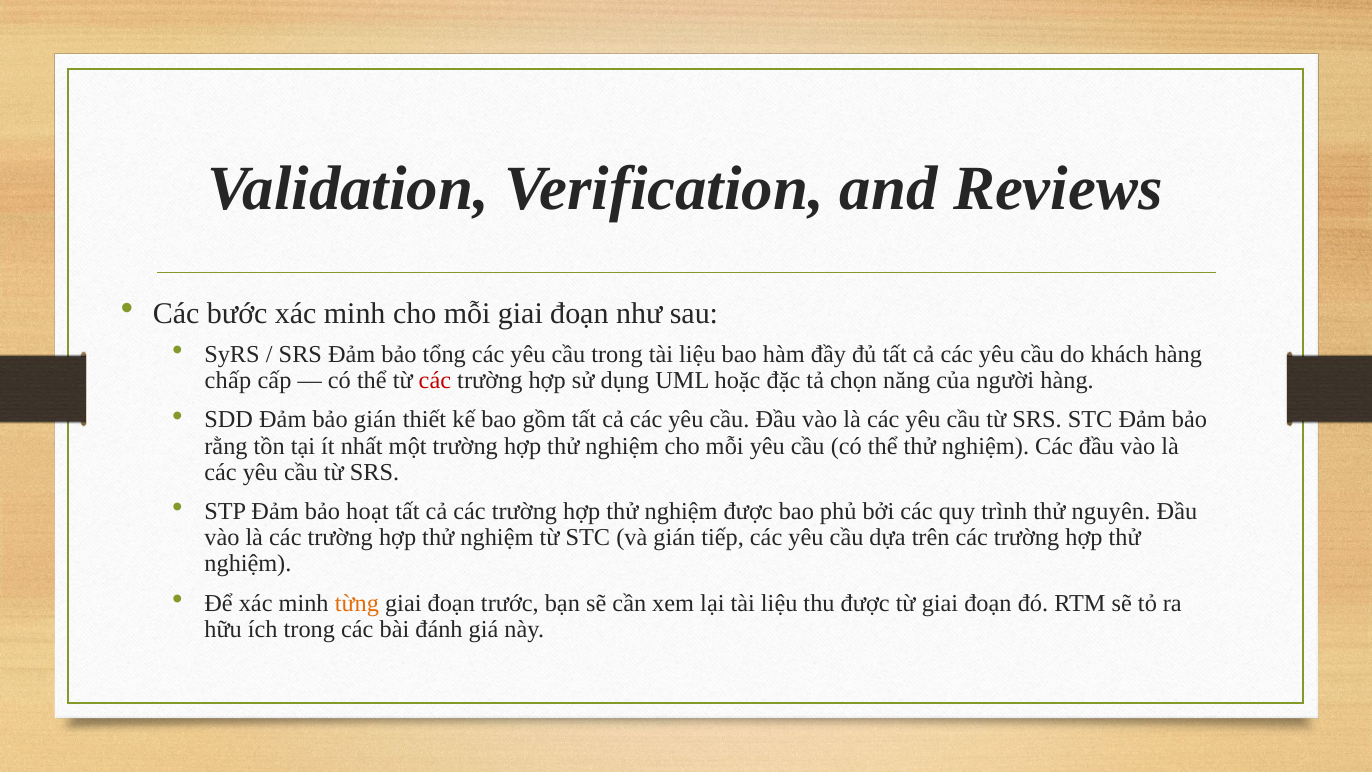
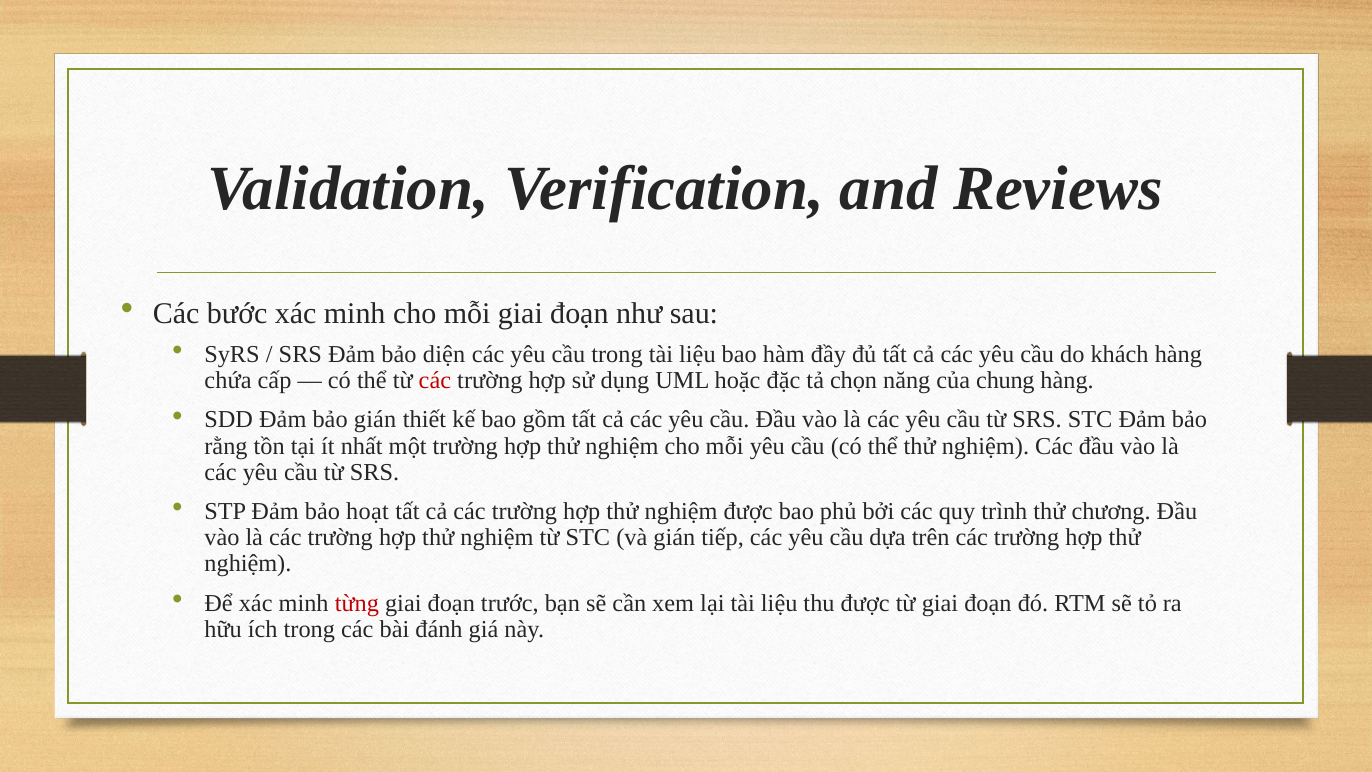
tổng: tổng -> diện
chấp: chấp -> chứa
người: người -> chung
nguyên: nguyên -> chương
từng colour: orange -> red
